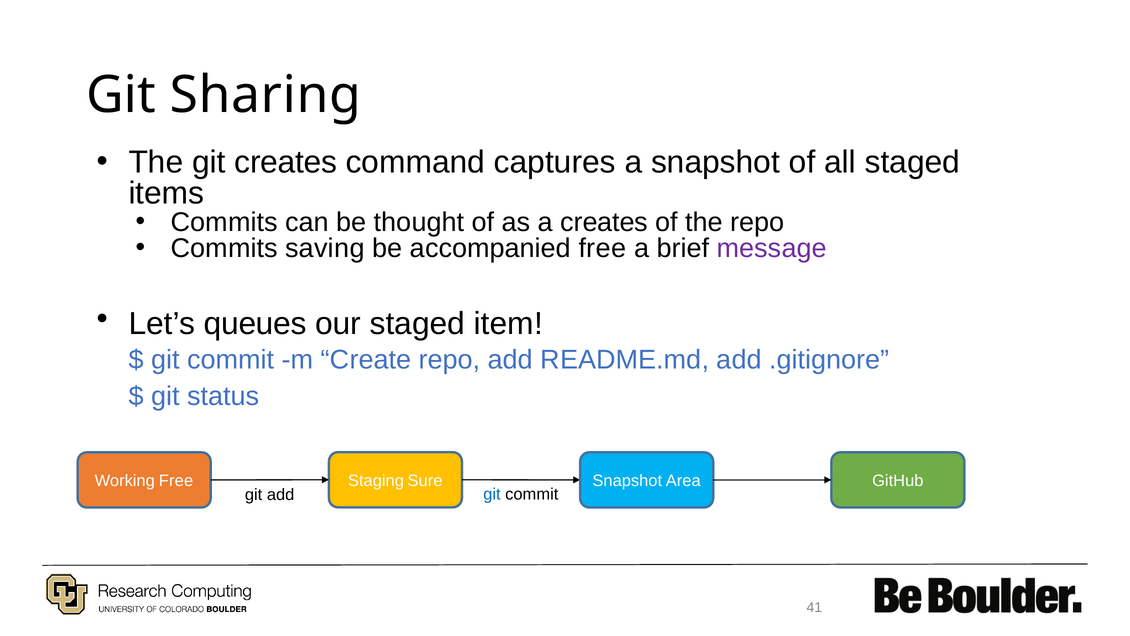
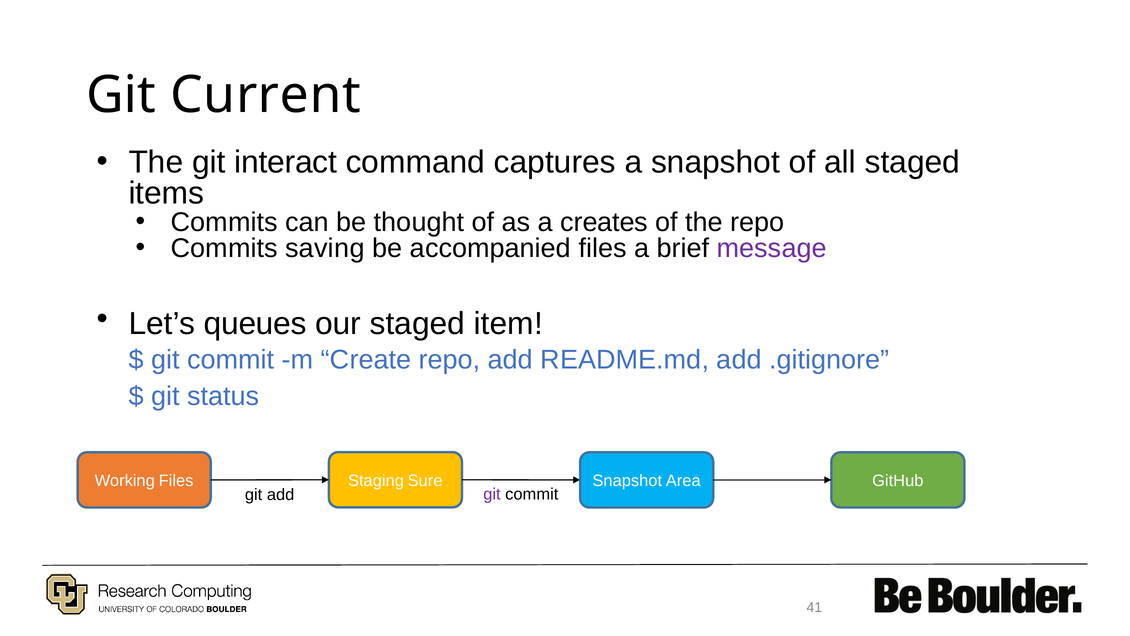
Sharing: Sharing -> Current
git creates: creates -> interact
accompanied free: free -> files
Working Free: Free -> Files
git at (492, 494) colour: blue -> purple
